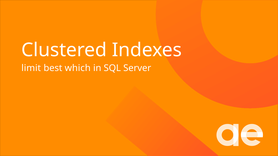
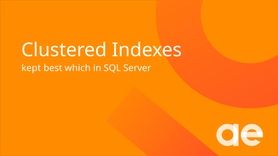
limit: limit -> kept
